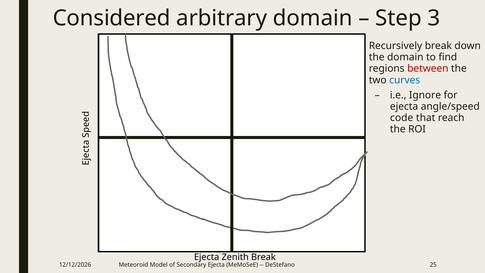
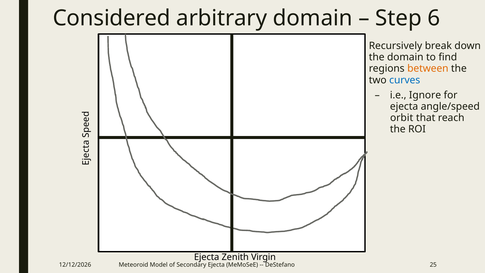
3: 3 -> 6
between colour: red -> orange
code: code -> orbit
Zenith Break: Break -> Virgin
